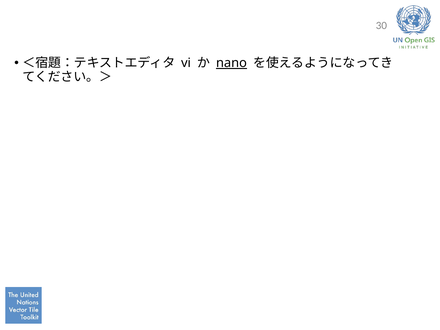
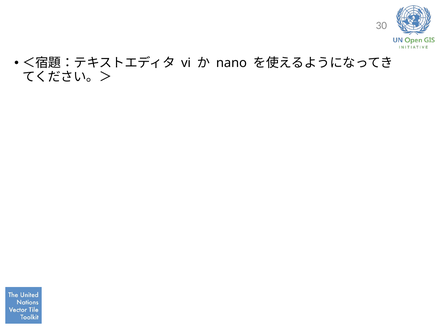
nano underline: present -> none
